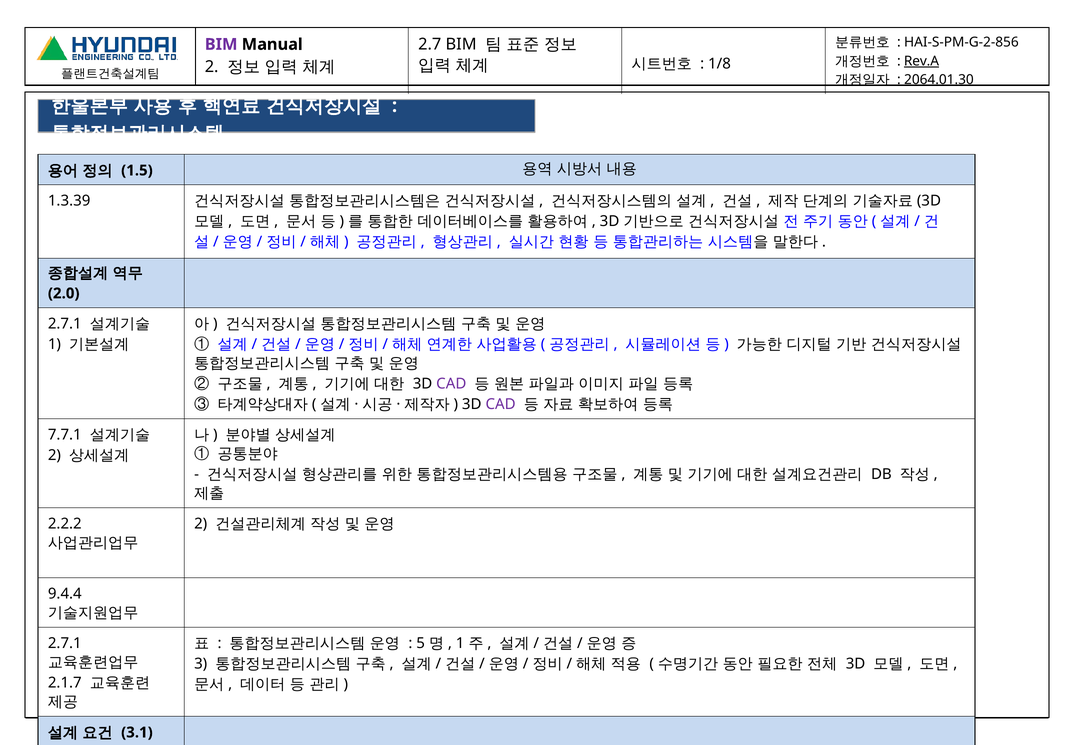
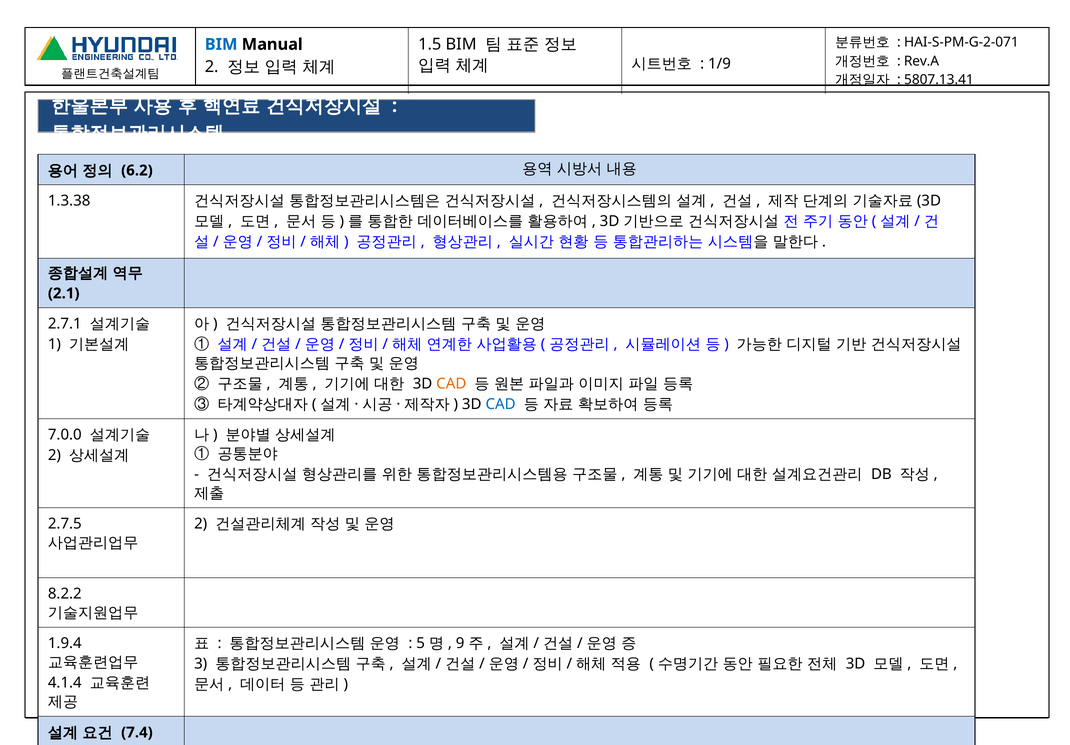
HAI-S-PM-G-2-856: HAI-S-PM-G-2-856 -> HAI-S-PM-G-2-071
2.7: 2.7 -> 1.5
BIM at (221, 44) colour: purple -> blue
Rev.A underline: present -> none
1/8: 1/8 -> 1/9
2064.01.30: 2064.01.30 -> 5807.13.41
1.5: 1.5 -> 6.2
1.3.39: 1.3.39 -> 1.3.38
2.0: 2.0 -> 2.1
CAD at (451, 384) colour: purple -> orange
CAD at (501, 404) colour: purple -> blue
7.7.1: 7.7.1 -> 7.0.0
2.2.2: 2.2.2 -> 2.7.5
9.4.4: 9.4.4 -> 8.2.2
1 at (460, 643): 1 -> 9
2.7.1 at (65, 643): 2.7.1 -> 1.9.4
2.1.7: 2.1.7 -> 4.1.4
3.1: 3.1 -> 7.4
